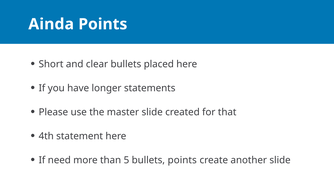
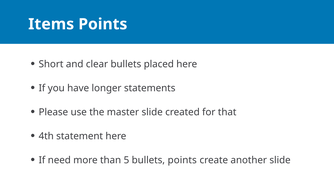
Ainda: Ainda -> Items
